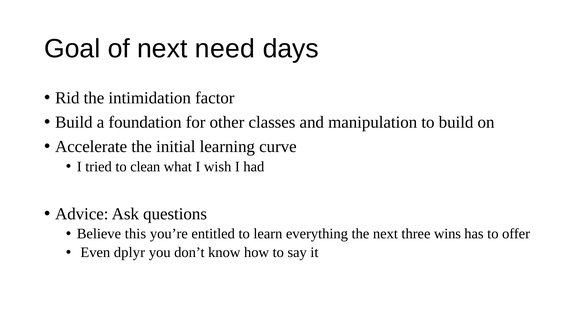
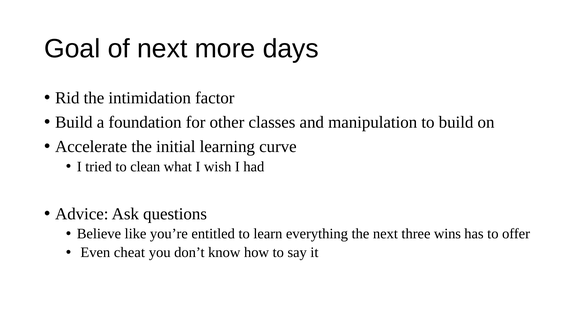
need: need -> more
this: this -> like
dplyr: dplyr -> cheat
